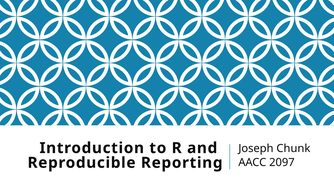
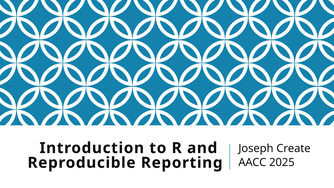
Chunk: Chunk -> Create
2097: 2097 -> 2025
